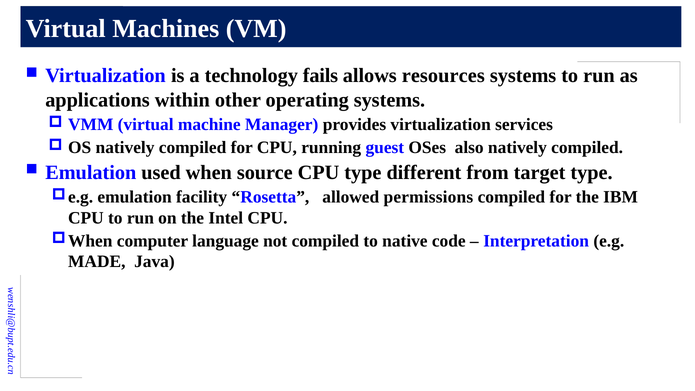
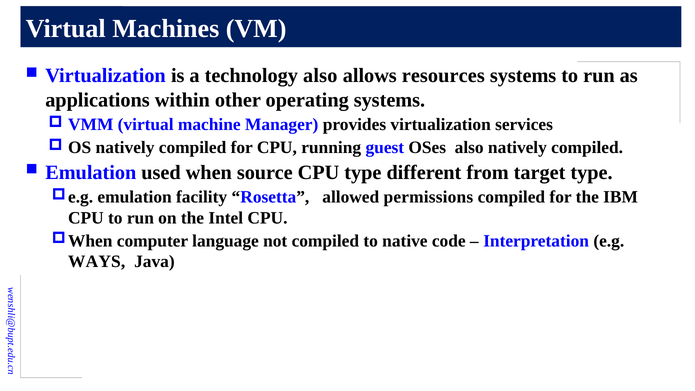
technology fails: fails -> also
MADE: MADE -> WAYS
